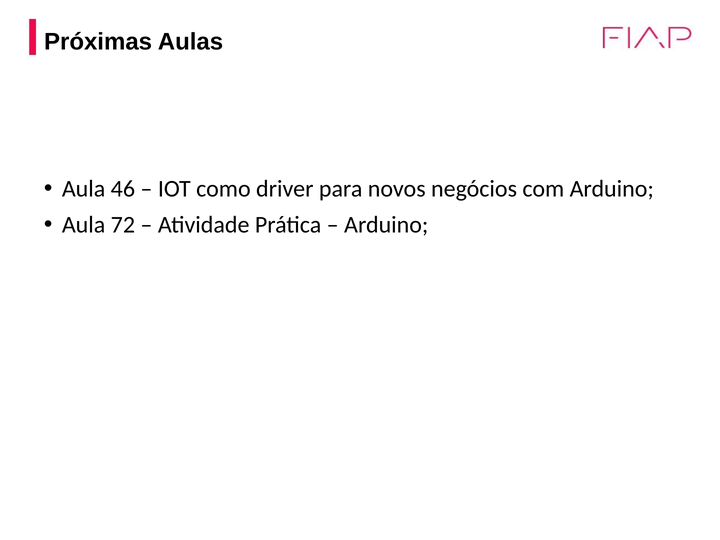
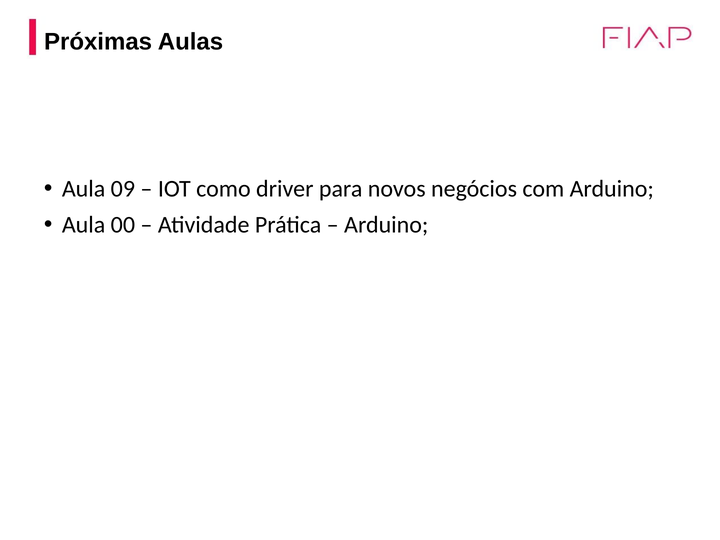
46: 46 -> 09
72: 72 -> 00
